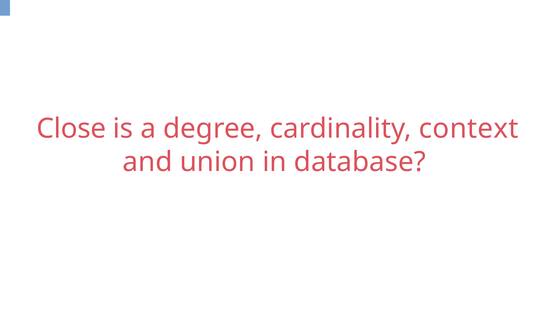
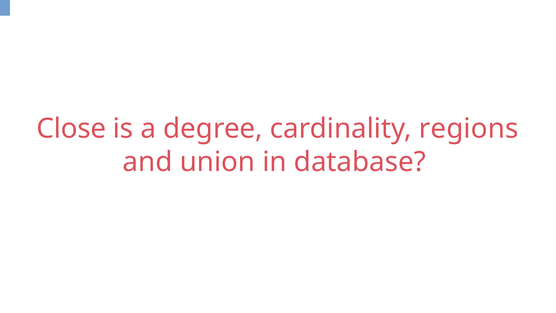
context: context -> regions
